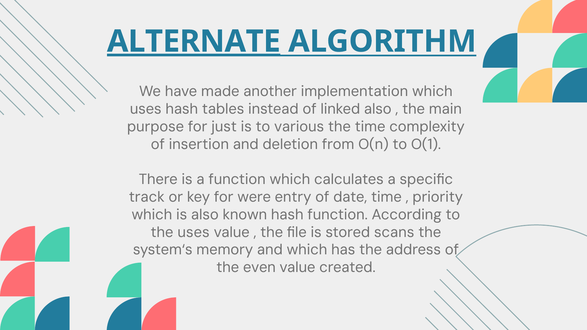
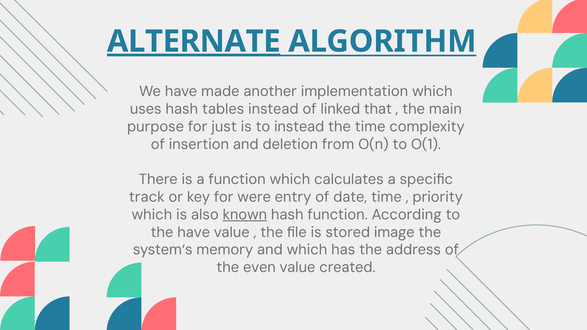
linked also: also -> that
to various: various -> instead
known underline: none -> present
the uses: uses -> have
scans: scans -> image
